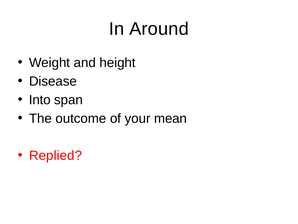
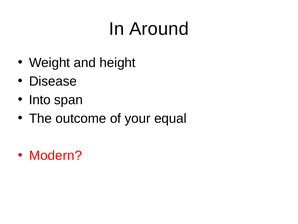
mean: mean -> equal
Replied: Replied -> Modern
